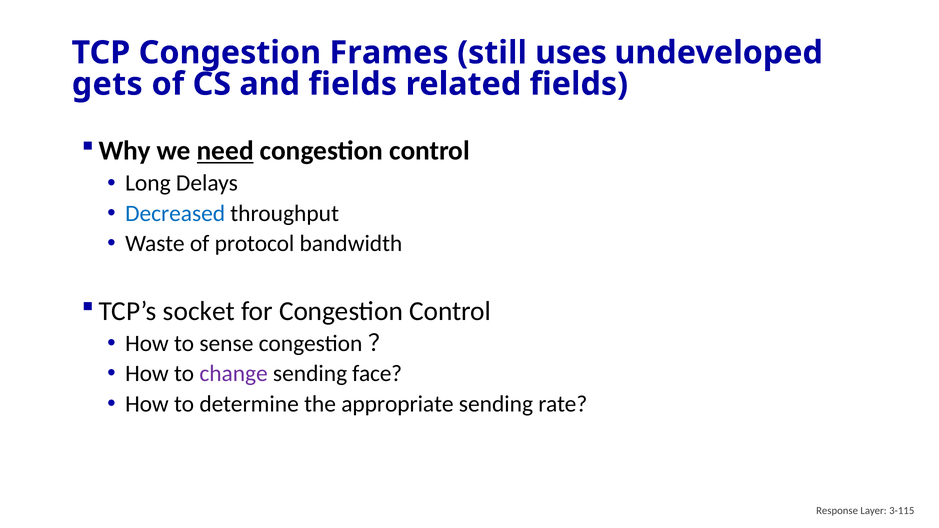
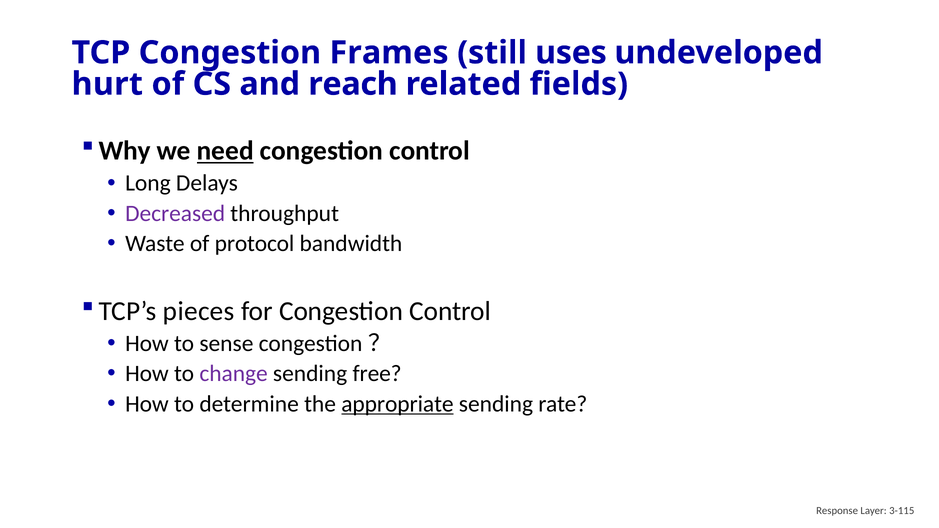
gets: gets -> hurt
and fields: fields -> reach
Decreased colour: blue -> purple
socket: socket -> pieces
face: face -> free
appropriate underline: none -> present
